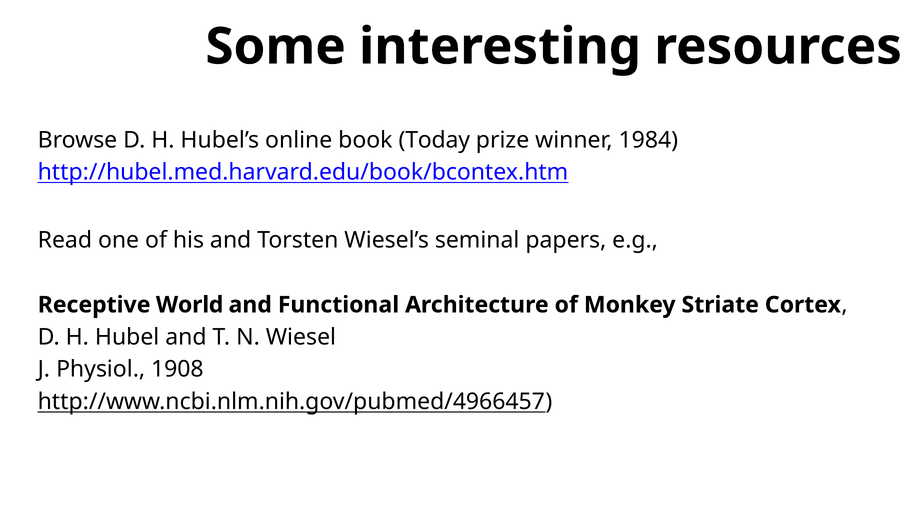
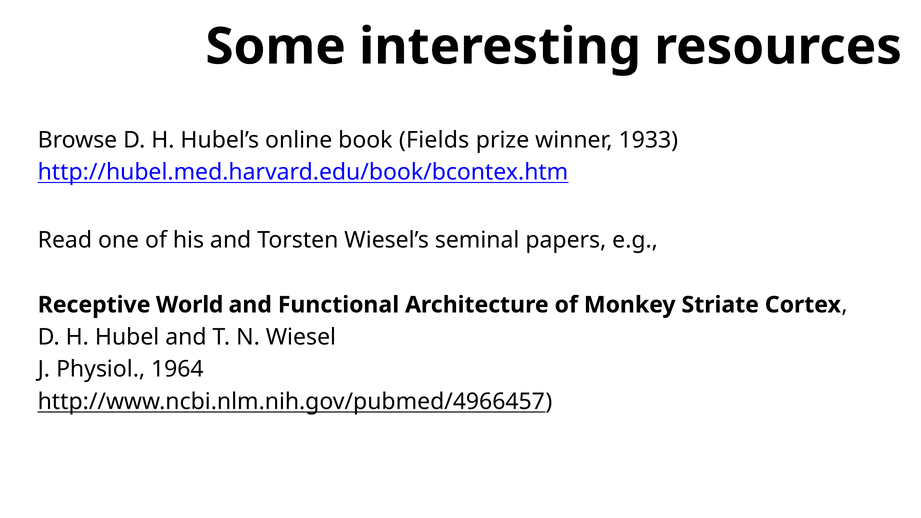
Today: Today -> Fields
1984: 1984 -> 1933
1908: 1908 -> 1964
